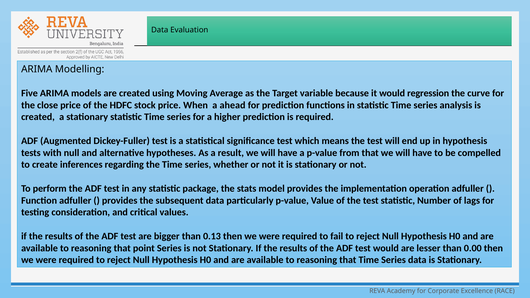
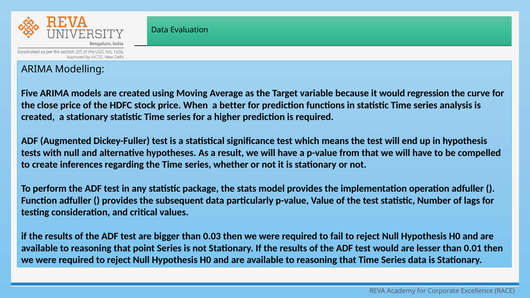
ahead: ahead -> better
0.13: 0.13 -> 0.03
0.00: 0.00 -> 0.01
